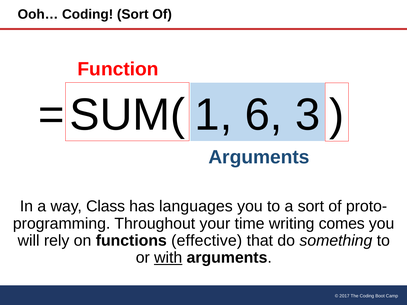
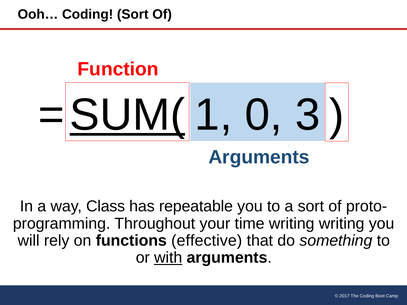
SUM( underline: none -> present
6: 6 -> 0
languages: languages -> repeatable
writing comes: comes -> writing
